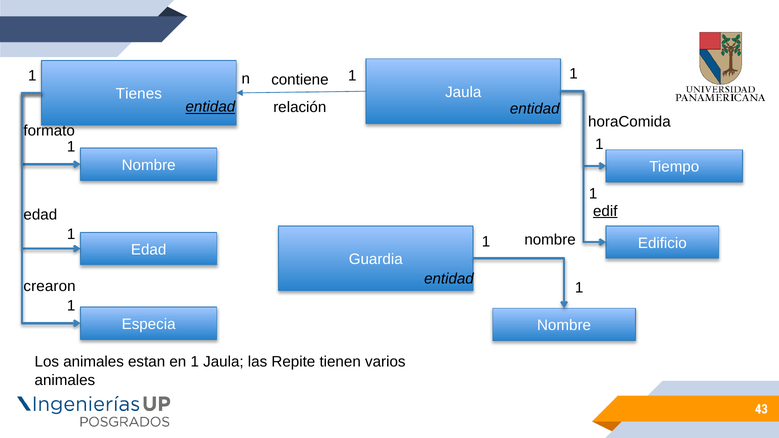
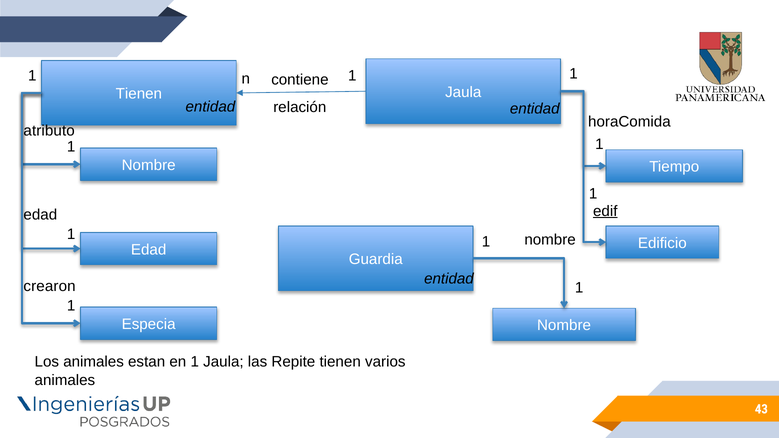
Tienes at (139, 94): Tienes -> Tienen
entidad at (210, 107) underline: present -> none
formato: formato -> atributo
